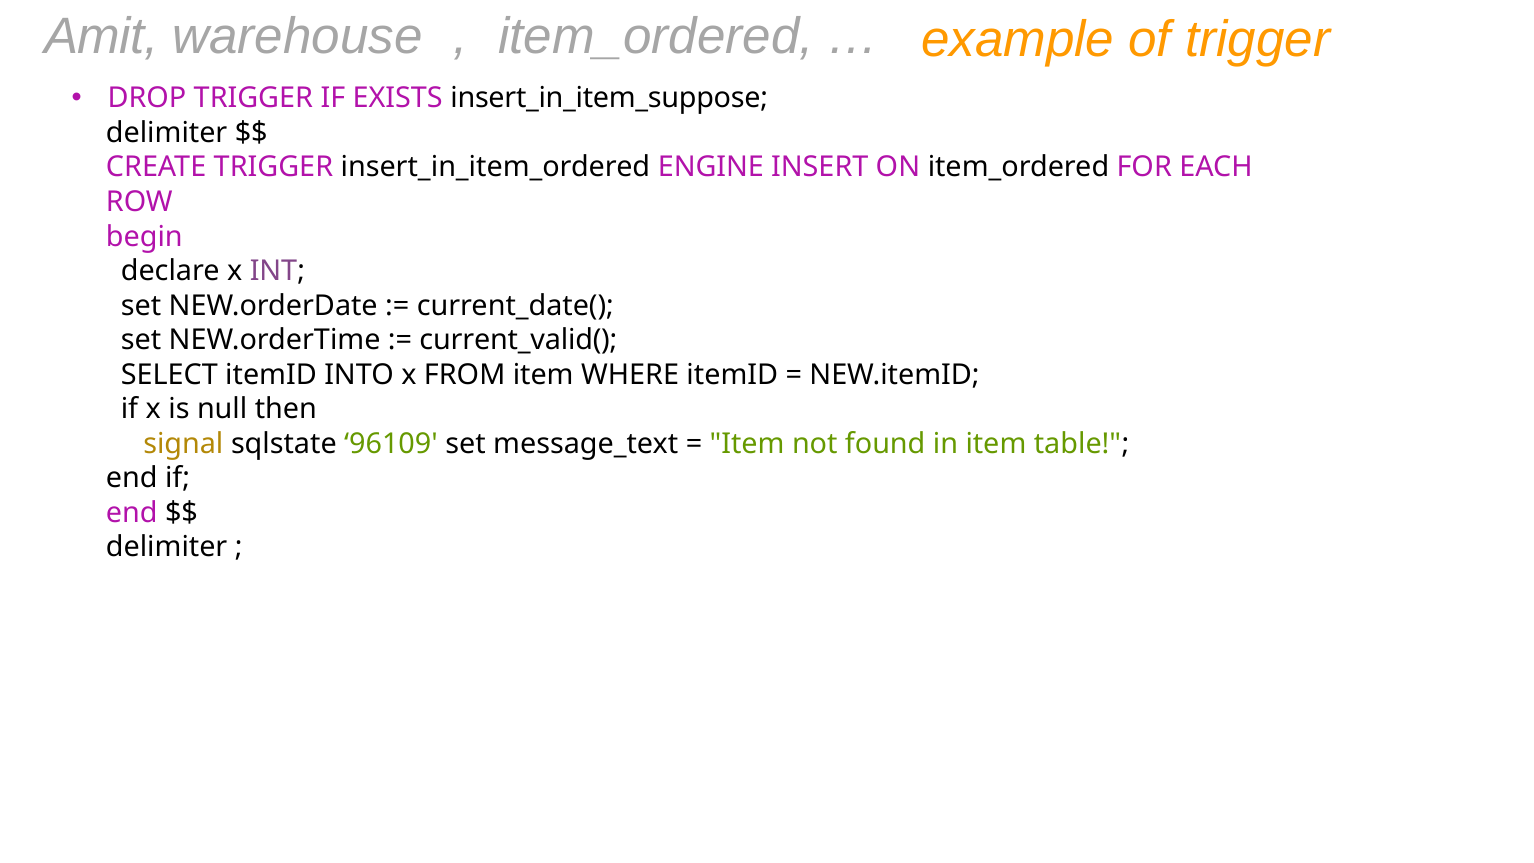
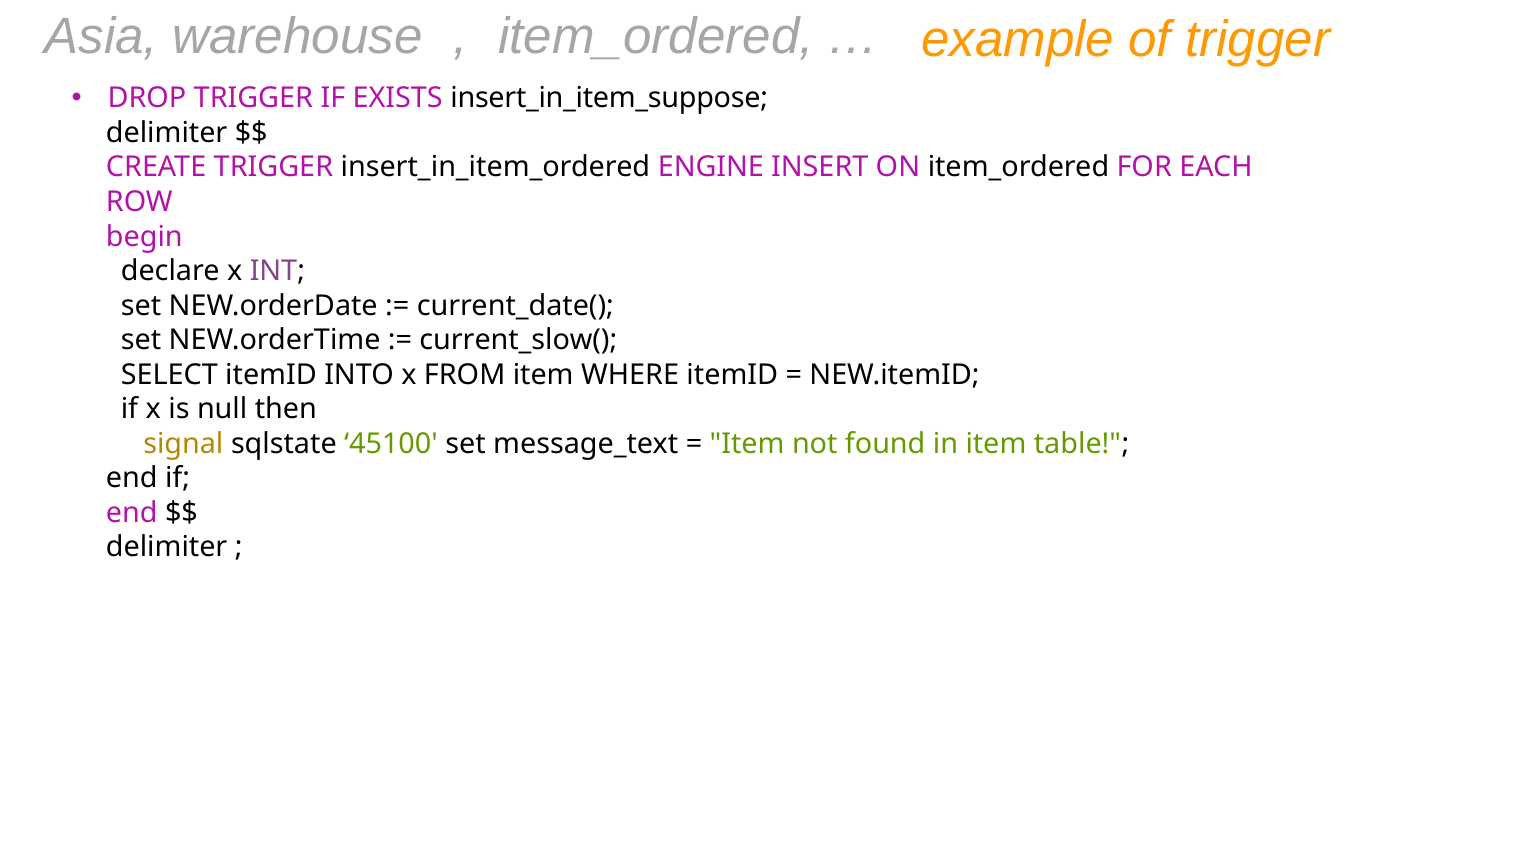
Amit: Amit -> Asia
current_valid(: current_valid( -> current_slow(
96109: 96109 -> 45100
